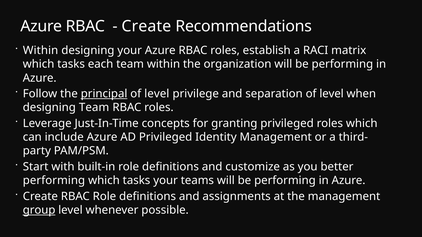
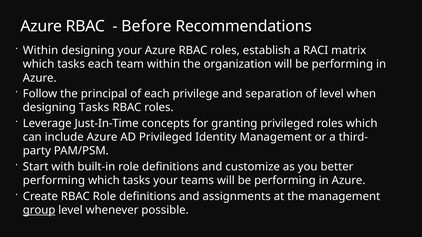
Create at (146, 26): Create -> Before
principal underline: present -> none
level at (157, 94): level -> each
designing Team: Team -> Tasks
